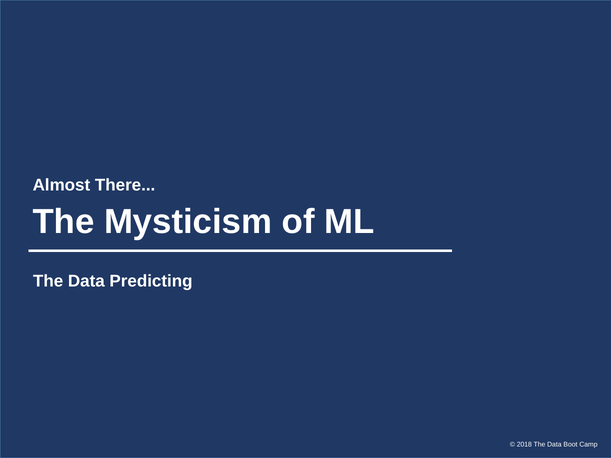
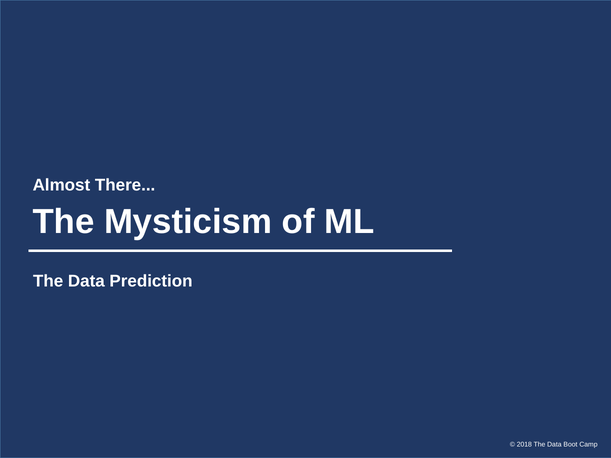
Predicting: Predicting -> Prediction
